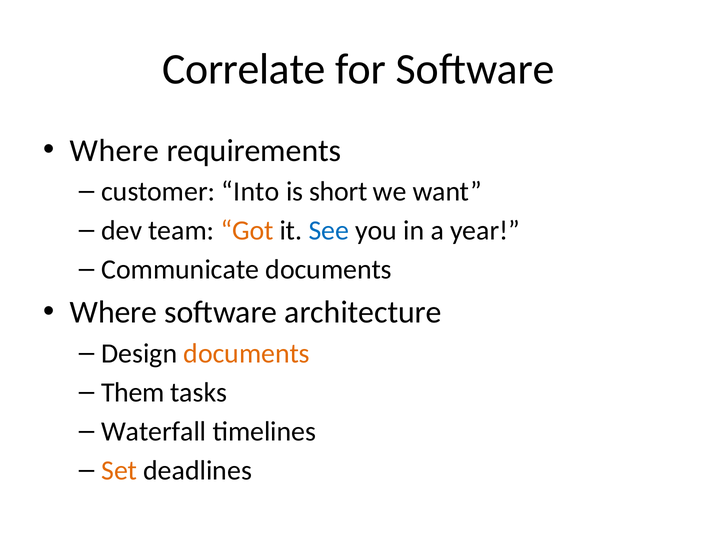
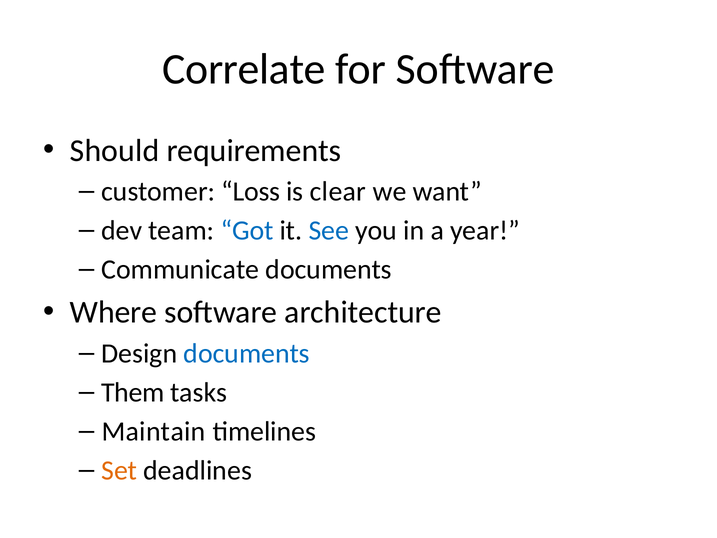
Where at (114, 150): Where -> Should
Into: Into -> Loss
short: short -> clear
Got colour: orange -> blue
documents at (247, 353) colour: orange -> blue
Waterfall: Waterfall -> Maintain
